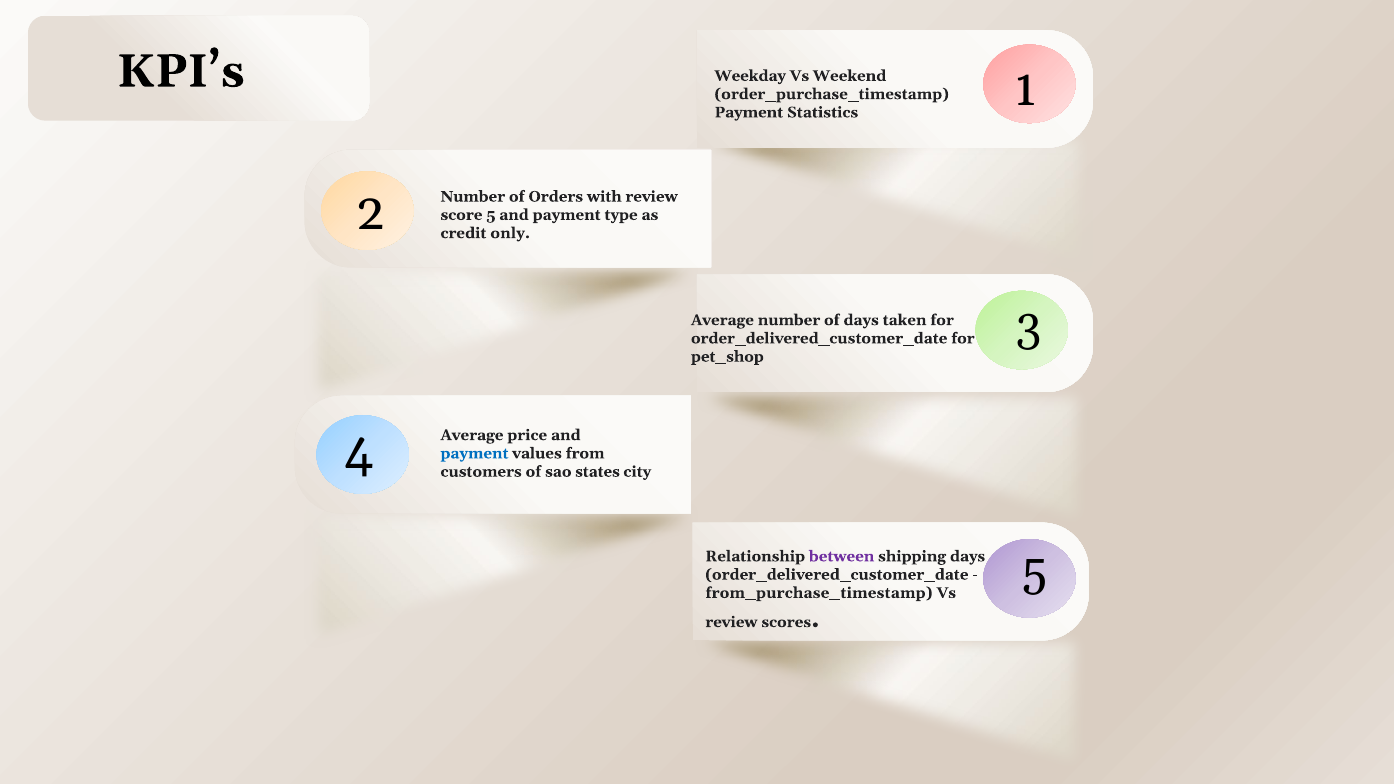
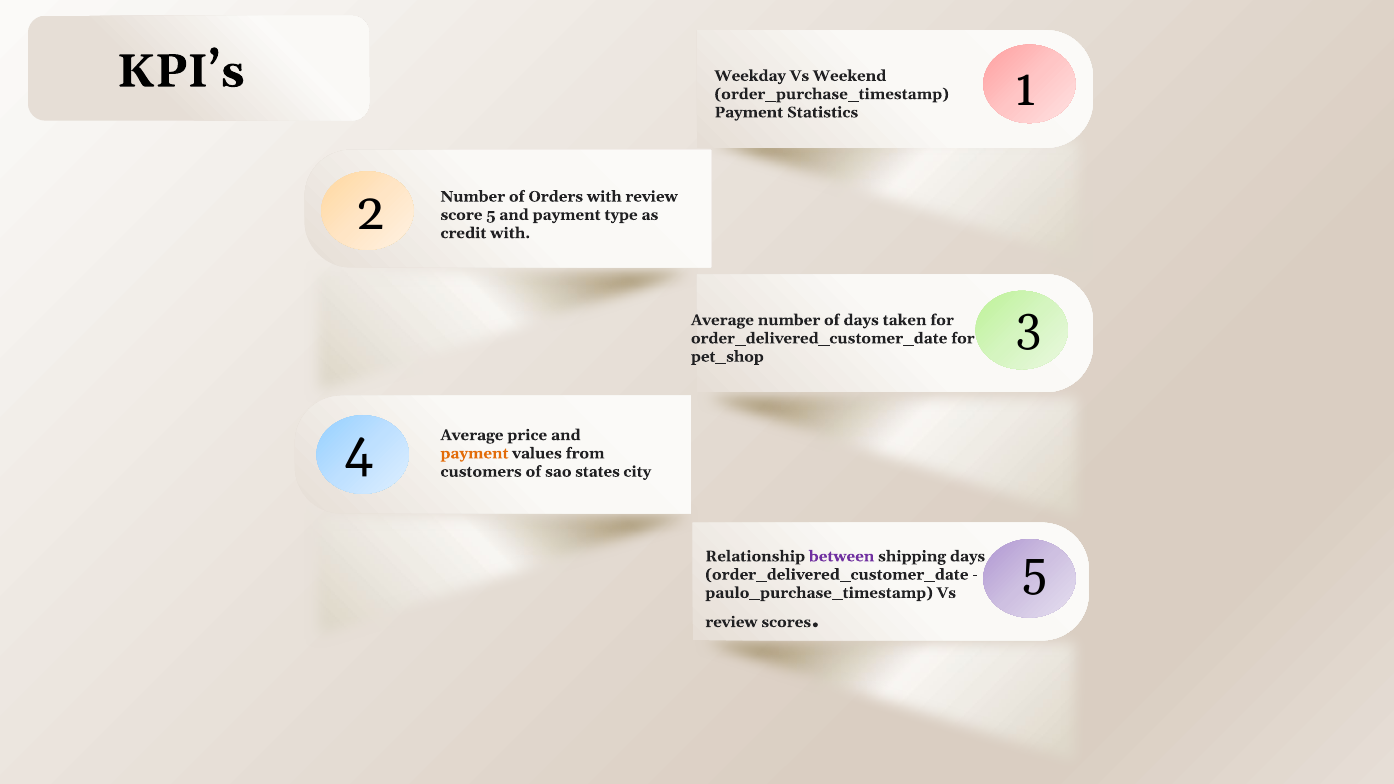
credit only: only -> with
payment at (474, 453) colour: blue -> orange
from_purchase_timestamp: from_purchase_timestamp -> paulo_purchase_timestamp
